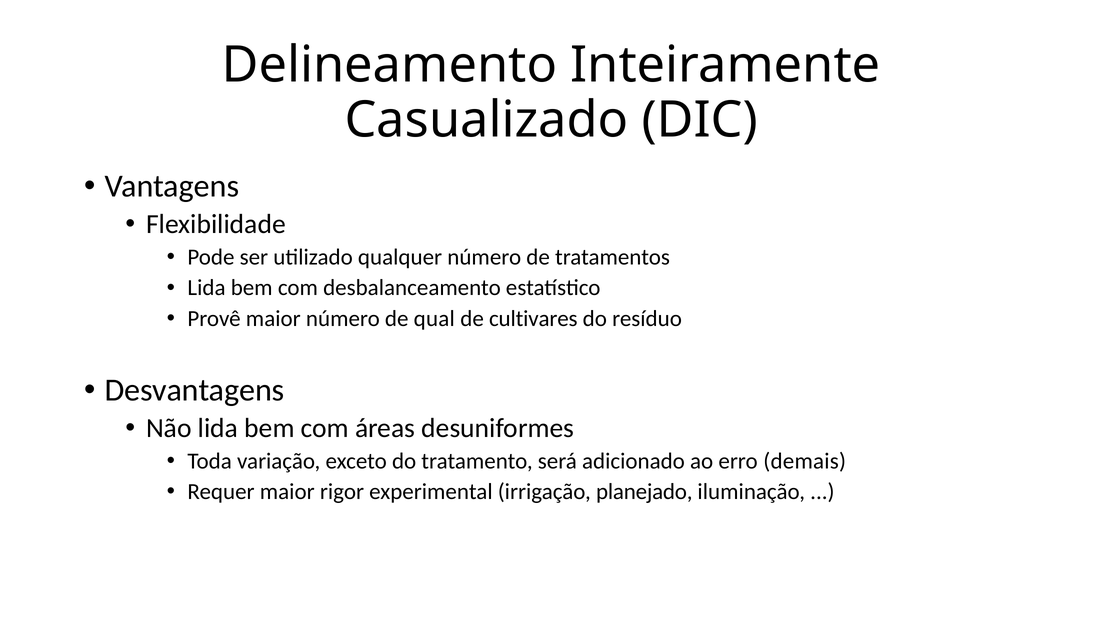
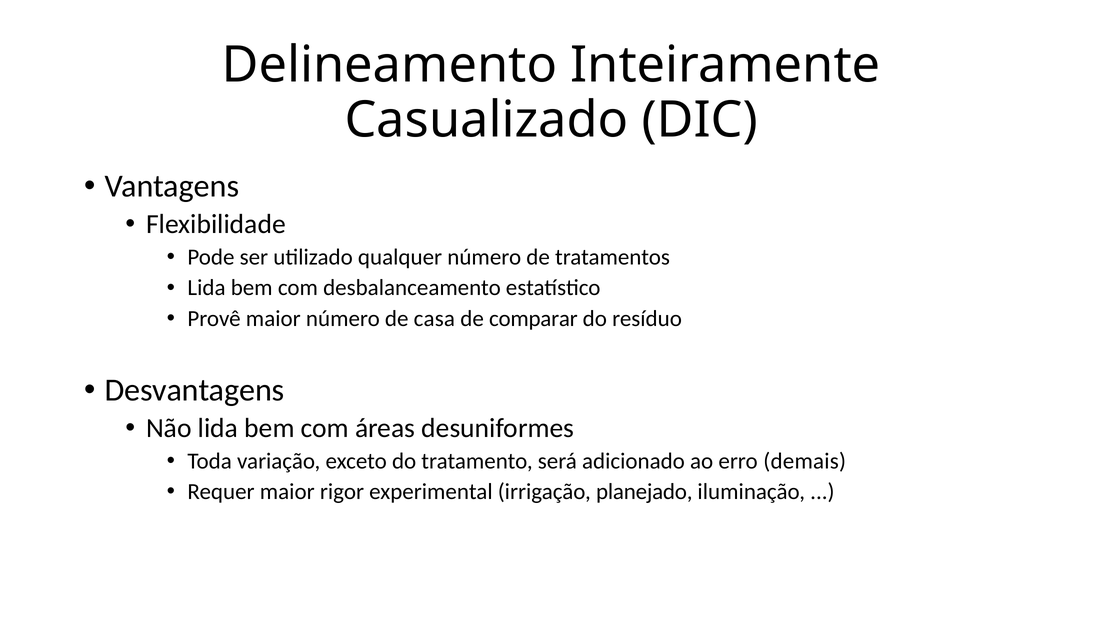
qual: qual -> casa
cultivares: cultivares -> comparar
